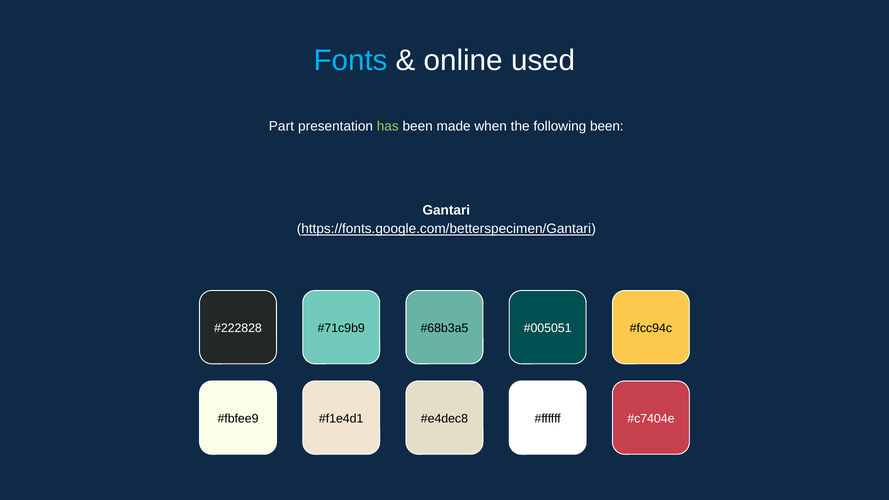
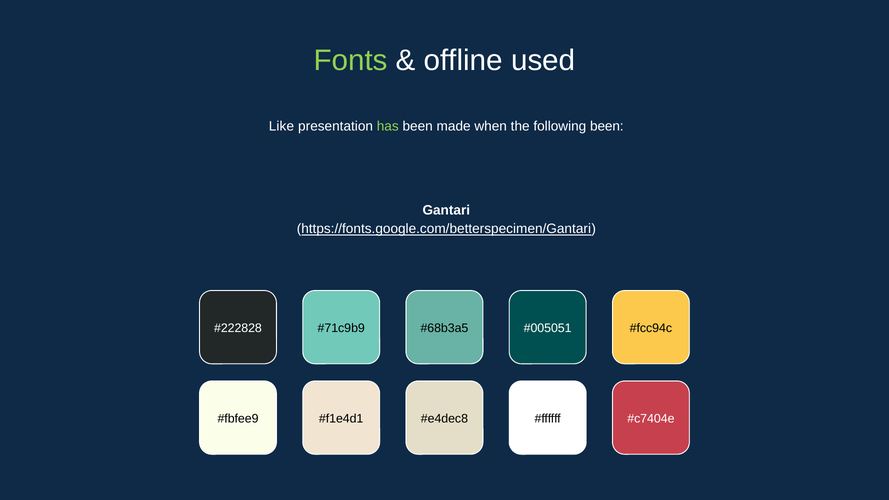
Fonts colour: light blue -> light green
online: online -> offline
Part: Part -> Like
